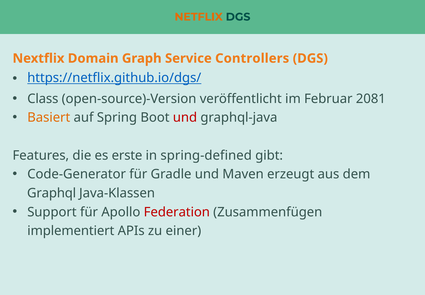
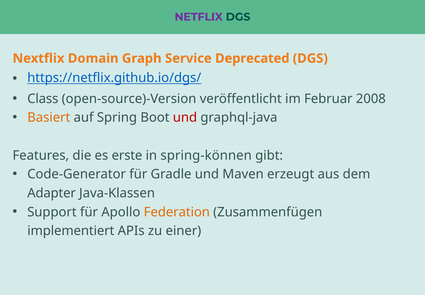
NETFLIX colour: orange -> purple
Controllers: Controllers -> Deprecated
2081: 2081 -> 2008
spring-defined: spring-defined -> spring-können
Graphql: Graphql -> Adapter
Federation colour: red -> orange
